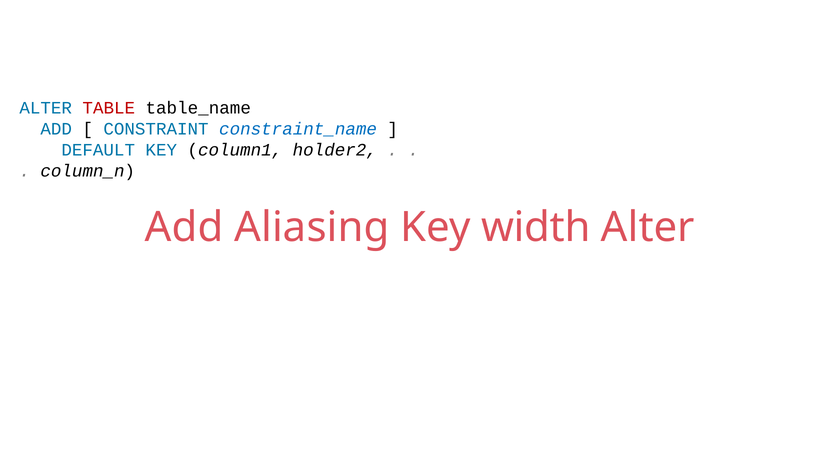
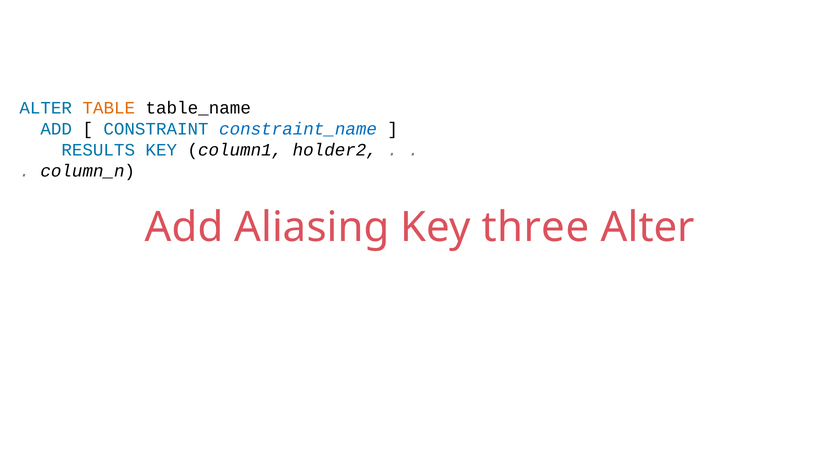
TABLE colour: red -> orange
DEFAULT: DEFAULT -> RESULTS
width: width -> three
